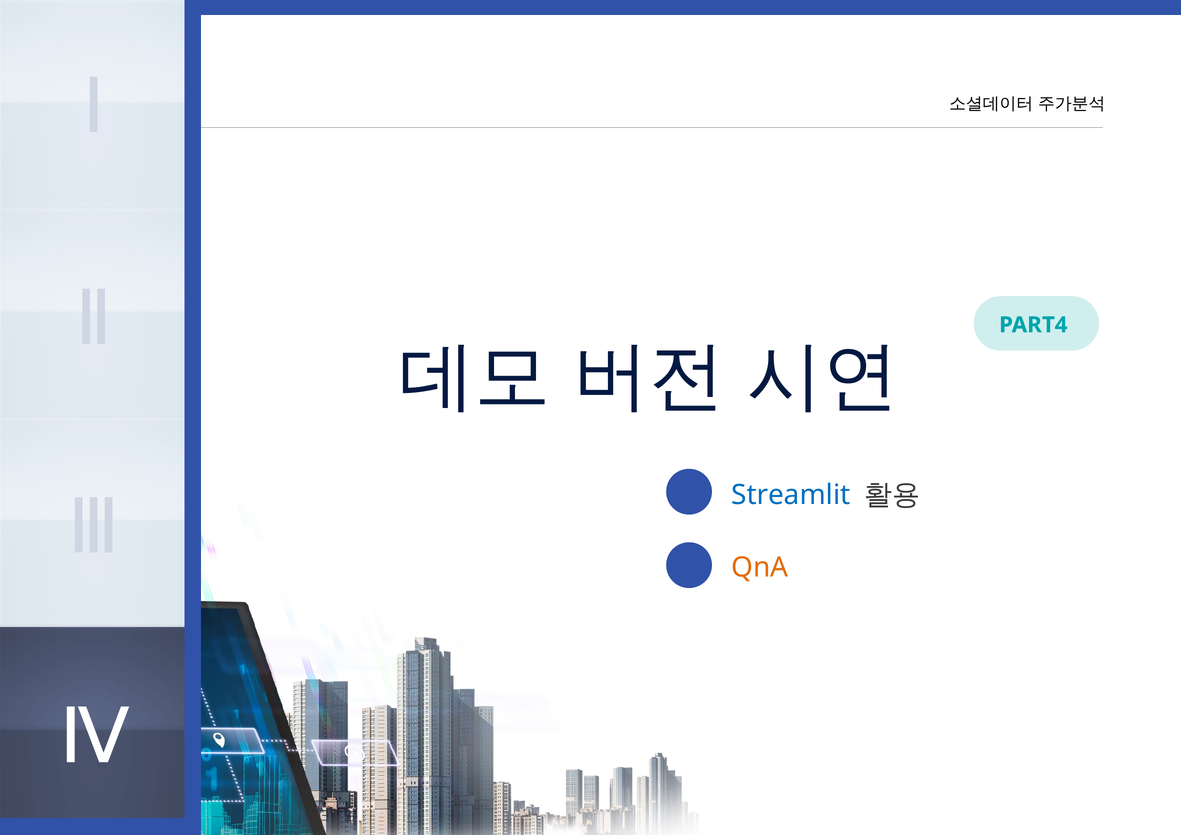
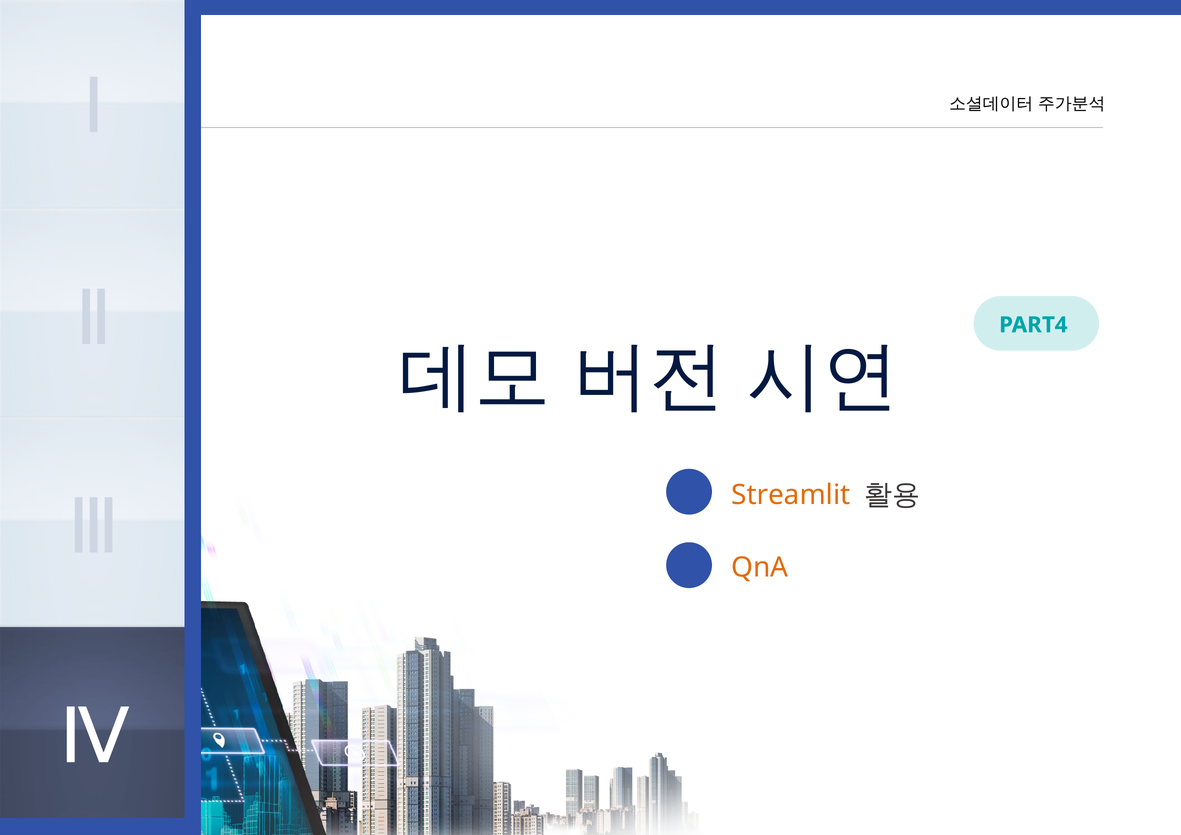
Streamlit colour: blue -> orange
